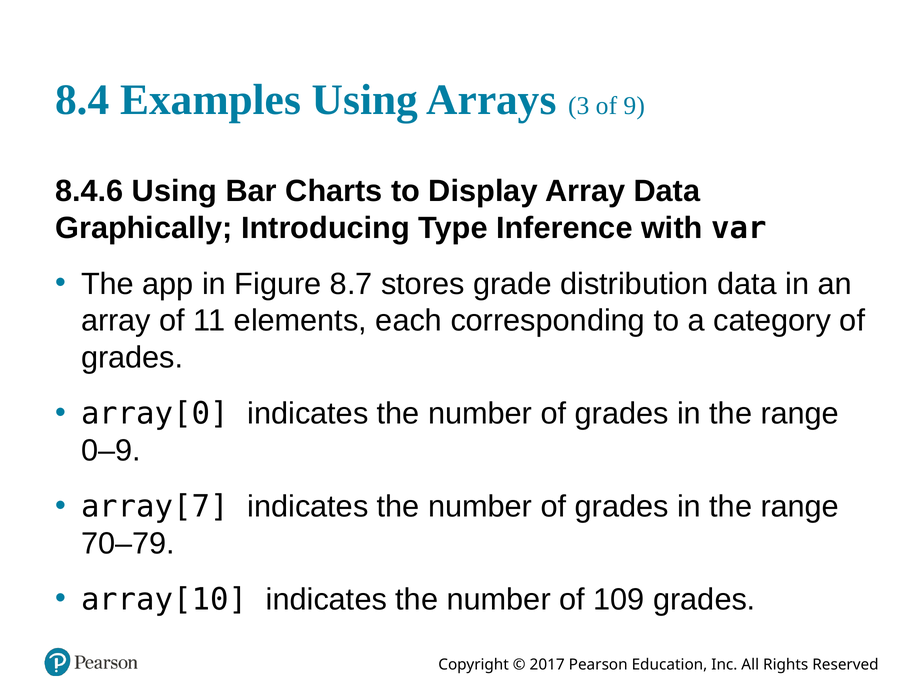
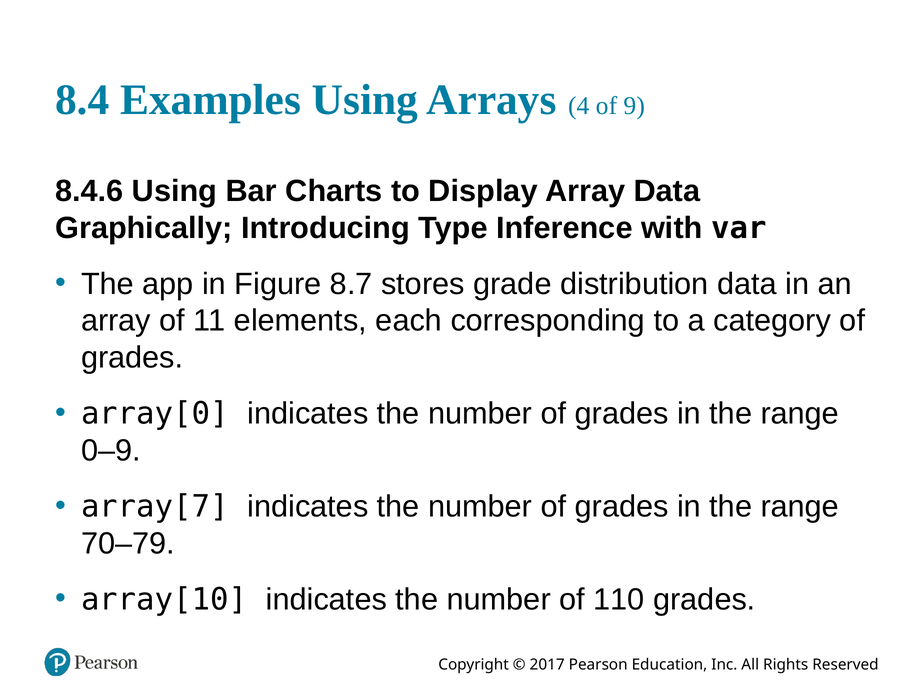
3: 3 -> 4
109: 109 -> 110
